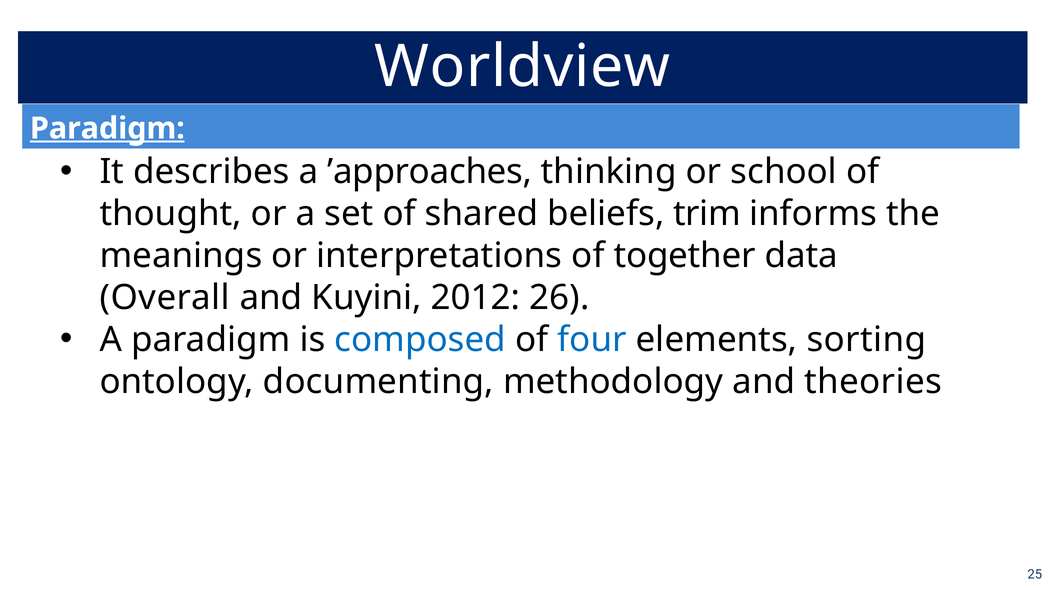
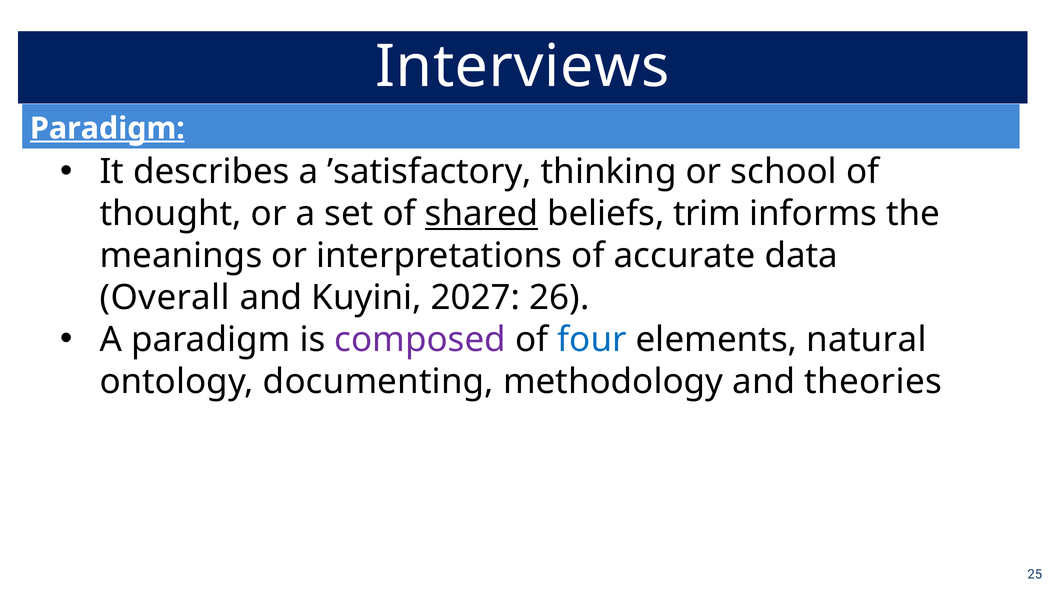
Worldview: Worldview -> Interviews
’approaches: ’approaches -> ’satisfactory
shared underline: none -> present
together: together -> accurate
2012: 2012 -> 2027
composed colour: blue -> purple
sorting: sorting -> natural
